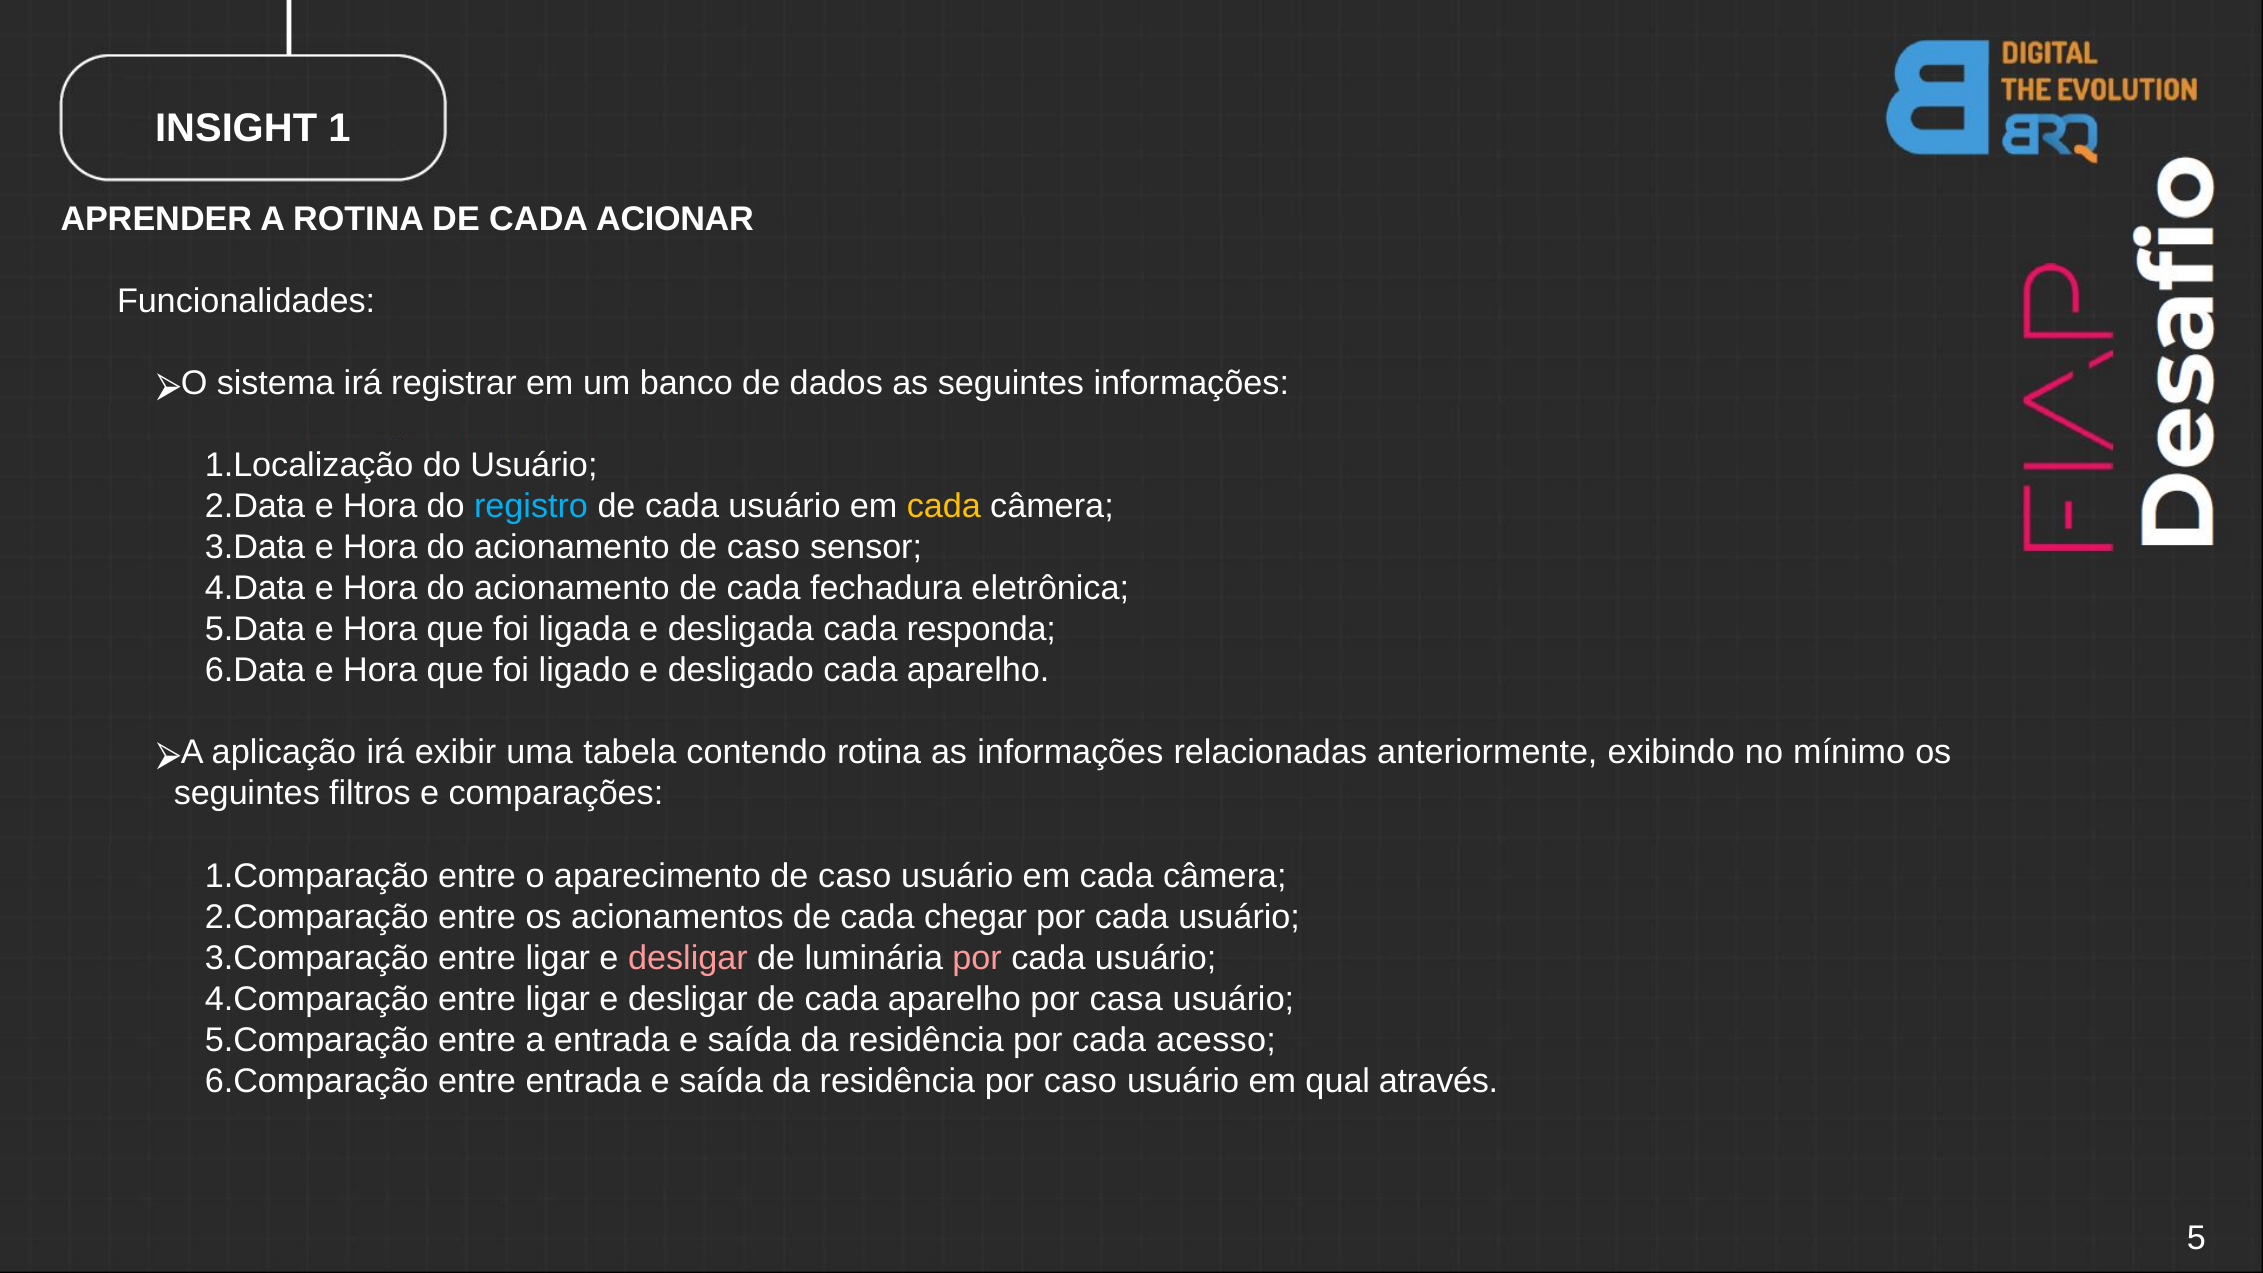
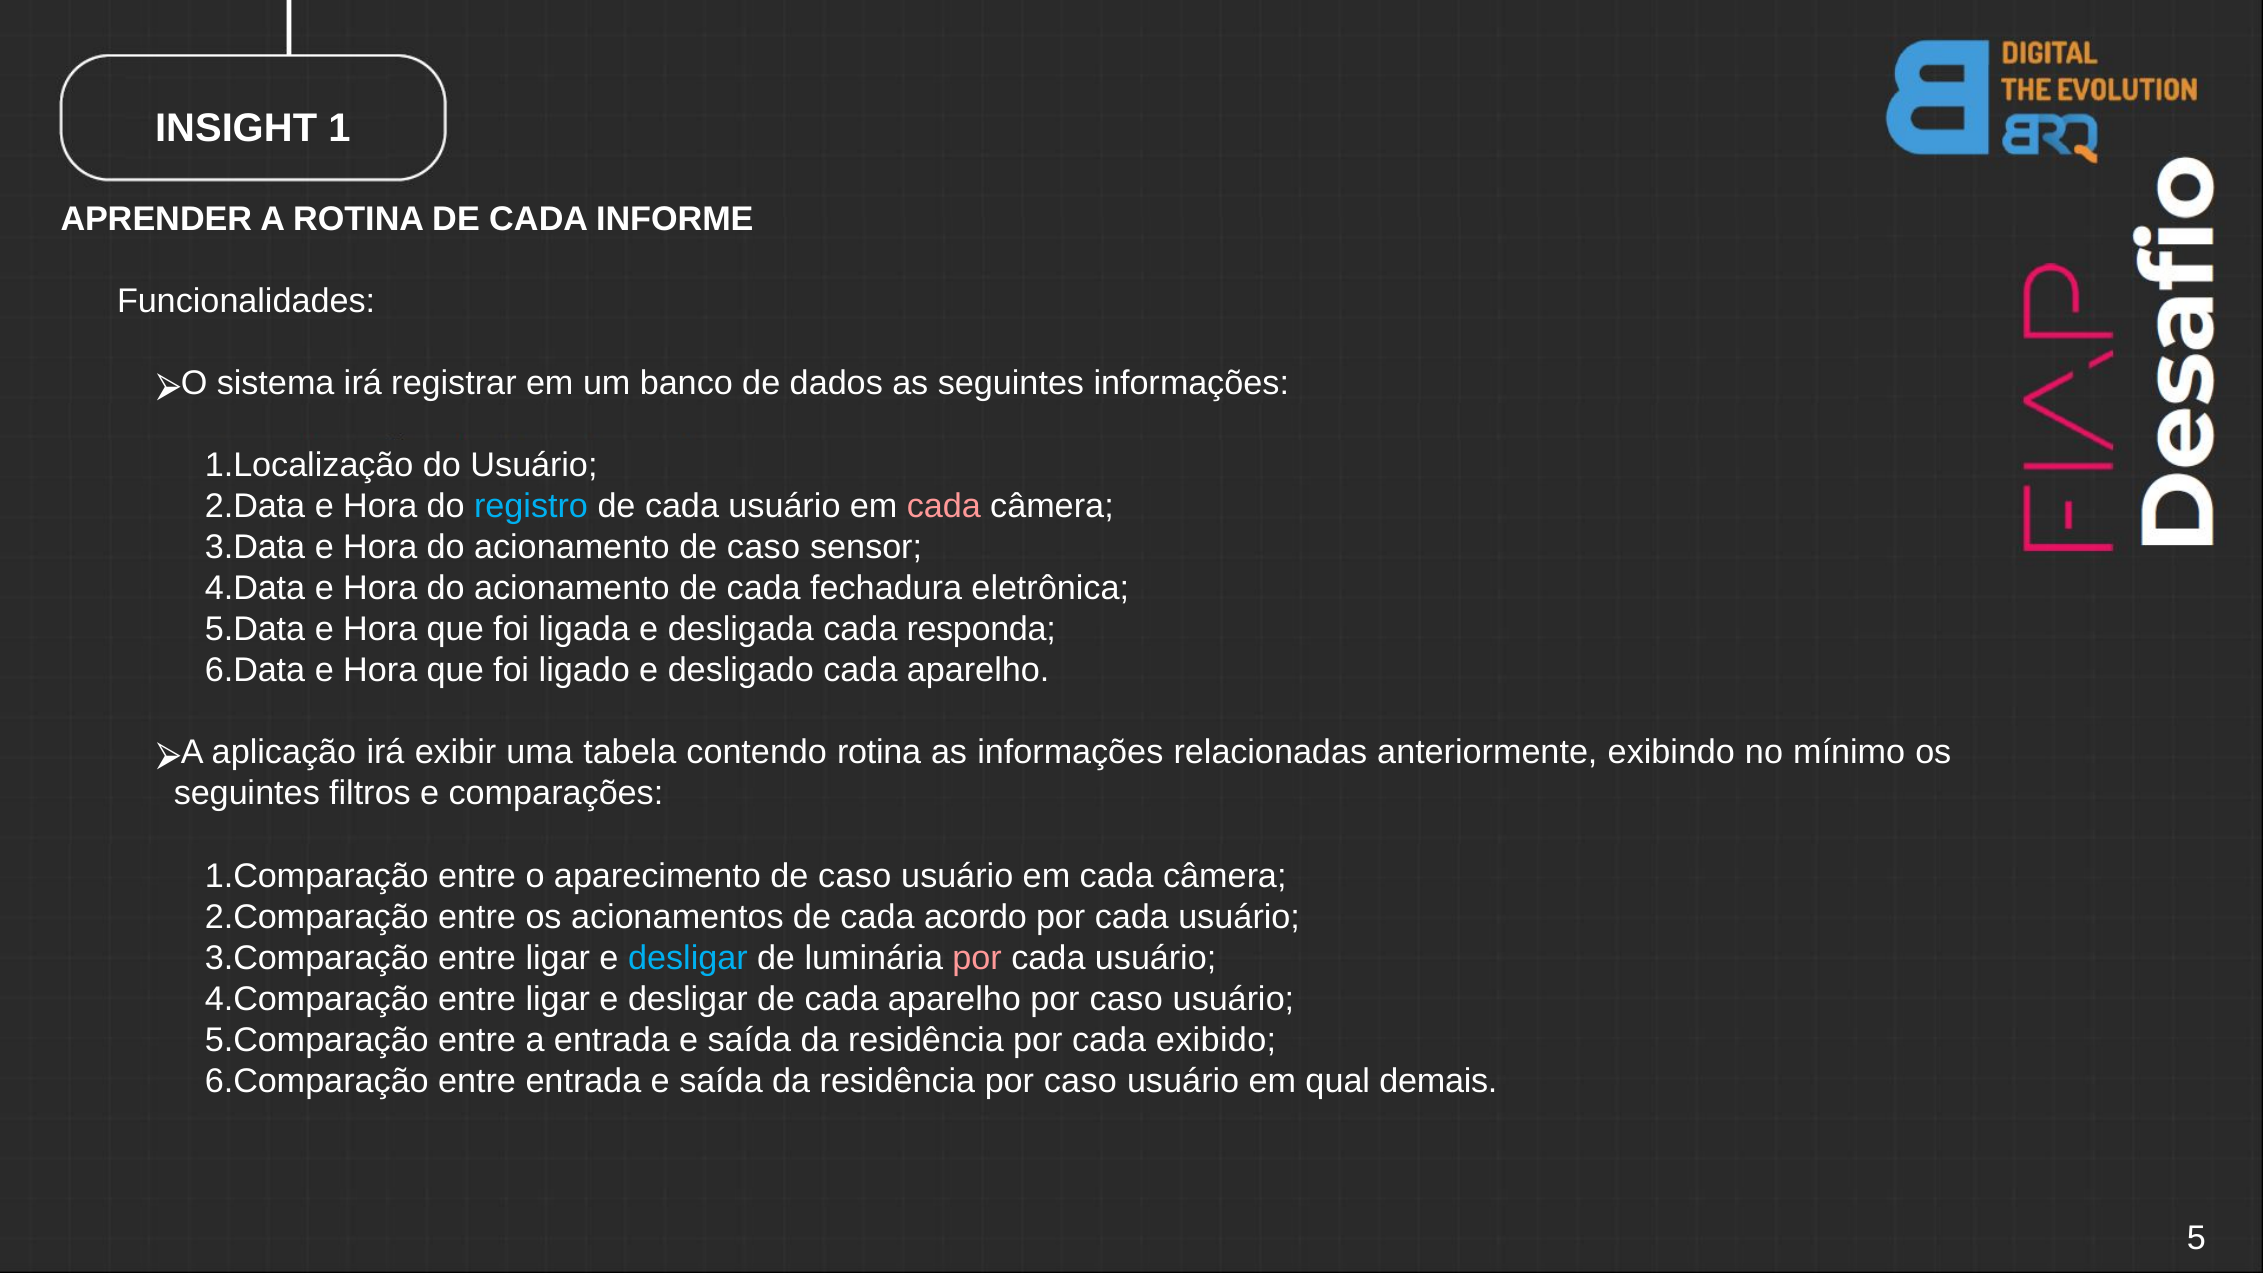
ACIONAR: ACIONAR -> INFORME
cada at (944, 506) colour: yellow -> pink
chegar: chegar -> acordo
desligar at (688, 958) colour: pink -> light blue
aparelho por casa: casa -> caso
acesso: acesso -> exibido
através: através -> demais
